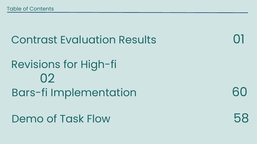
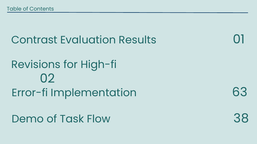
Bars-fi: Bars-fi -> Error-fi
60: 60 -> 63
58: 58 -> 38
